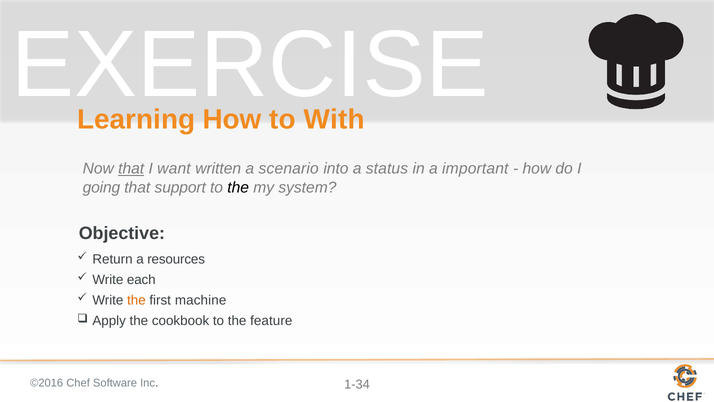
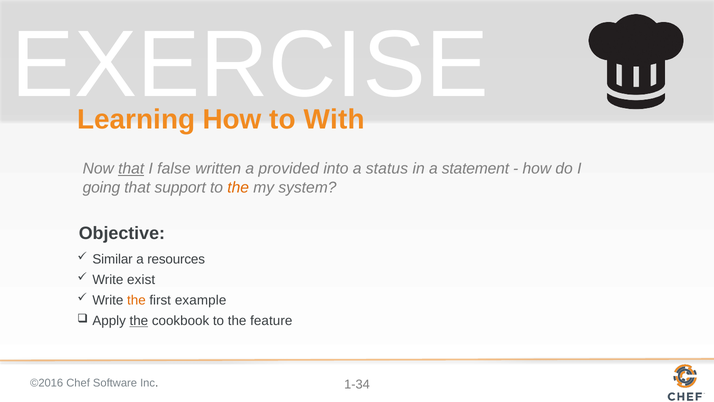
want: want -> false
scenario: scenario -> provided
important: important -> statement
the at (238, 187) colour: black -> orange
Return: Return -> Similar
each: each -> exist
machine: machine -> example
the at (139, 321) underline: none -> present
